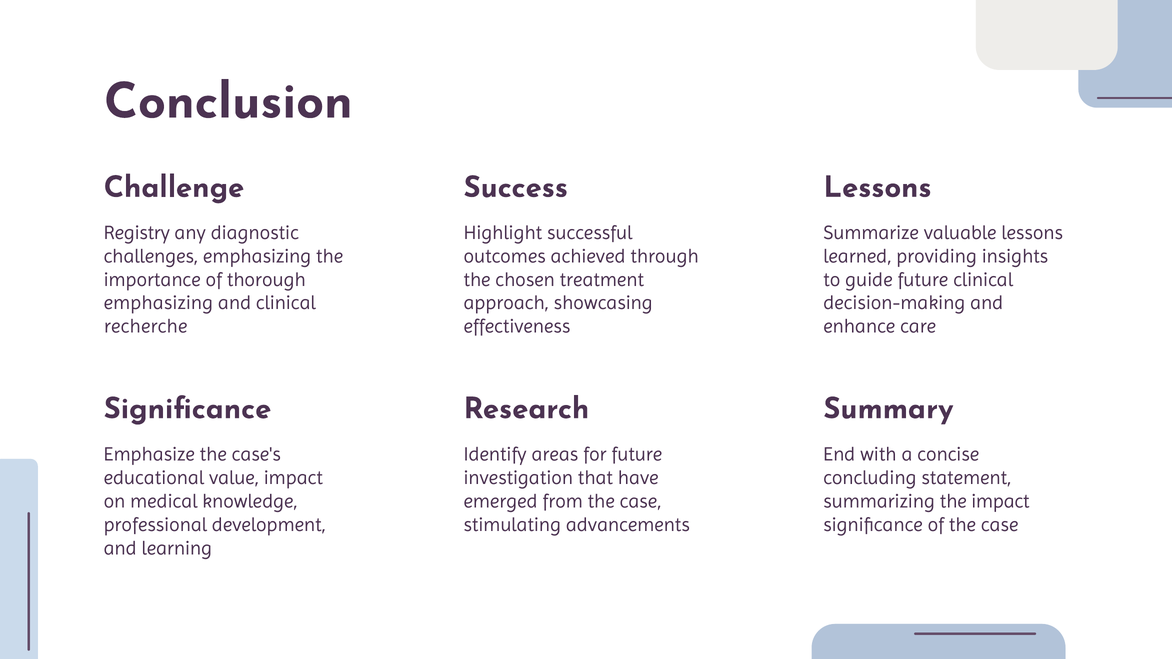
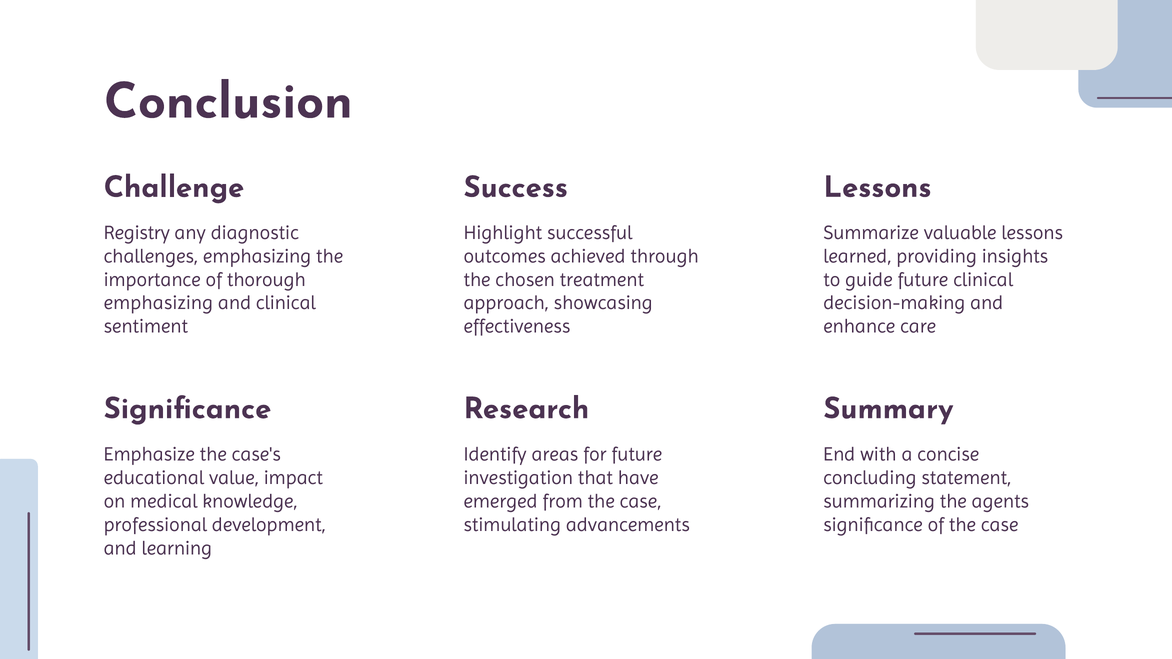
recherche: recherche -> sentiment
the impact: impact -> agents
